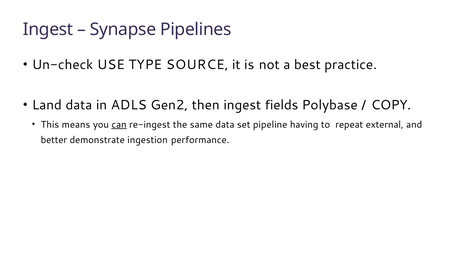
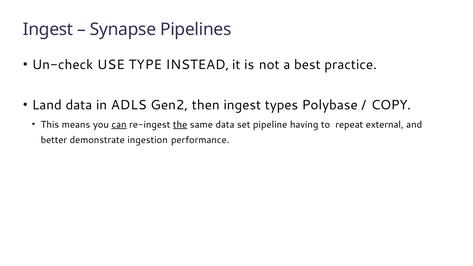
SOURCE: SOURCE -> INSTEAD
fields: fields -> types
the underline: none -> present
